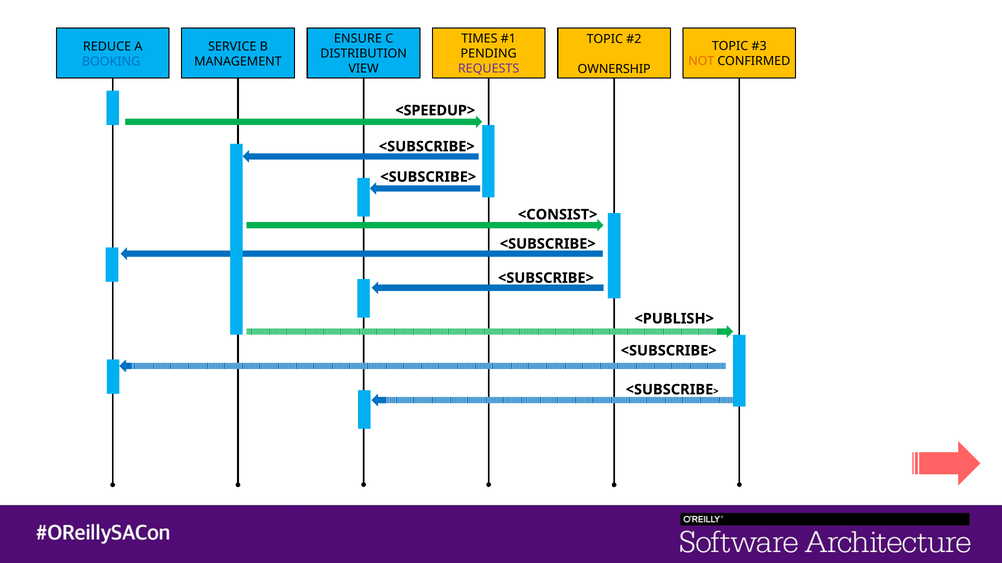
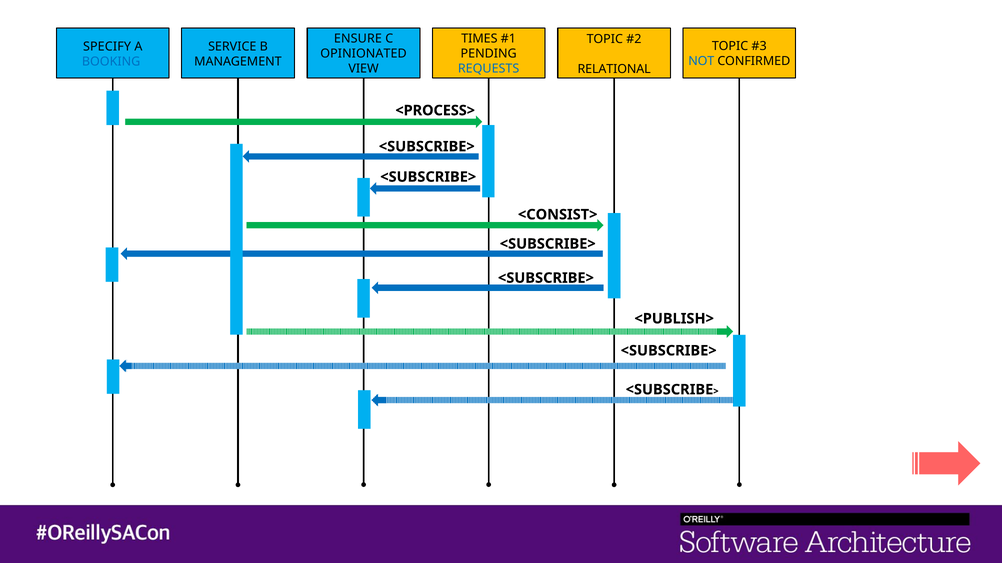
REDUCE: REDUCE -> SPECIFY
DISTRIBUTION: DISTRIBUTION -> OPINIONATED
NOT colour: orange -> blue
REQUESTS colour: purple -> blue
OWNERSHIP: OWNERSHIP -> RELATIONAL
<SPEEDUP>: <SPEEDUP> -> <PROCESS>
